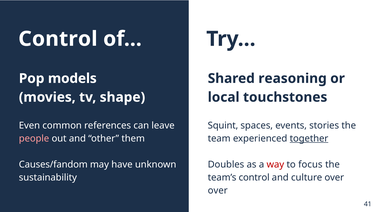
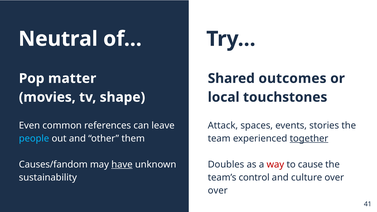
Control at (58, 39): Control -> Neutral
models: models -> matter
reasoning: reasoning -> outcomes
Squint: Squint -> Attack
people colour: pink -> light blue
have underline: none -> present
focus: focus -> cause
